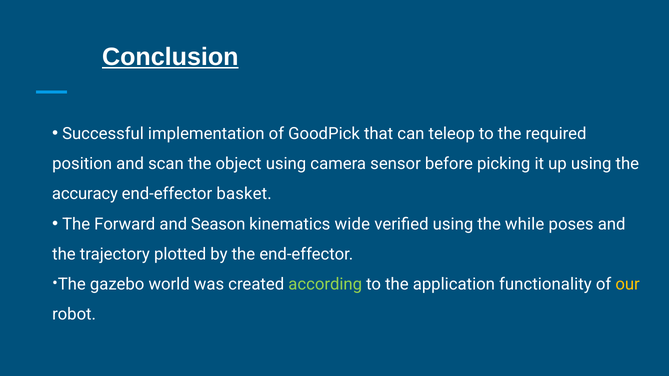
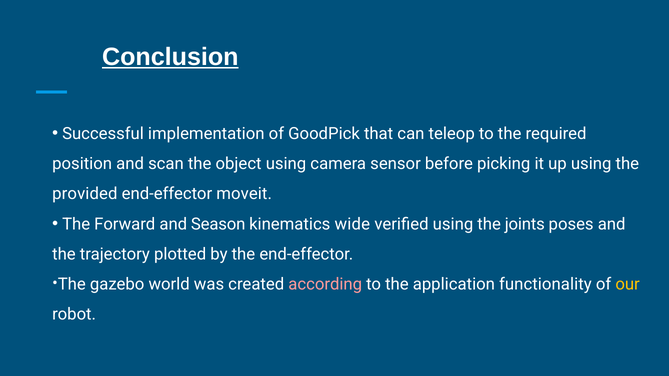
accuracy: accuracy -> provided
basket: basket -> moveit
while: while -> joints
according colour: light green -> pink
